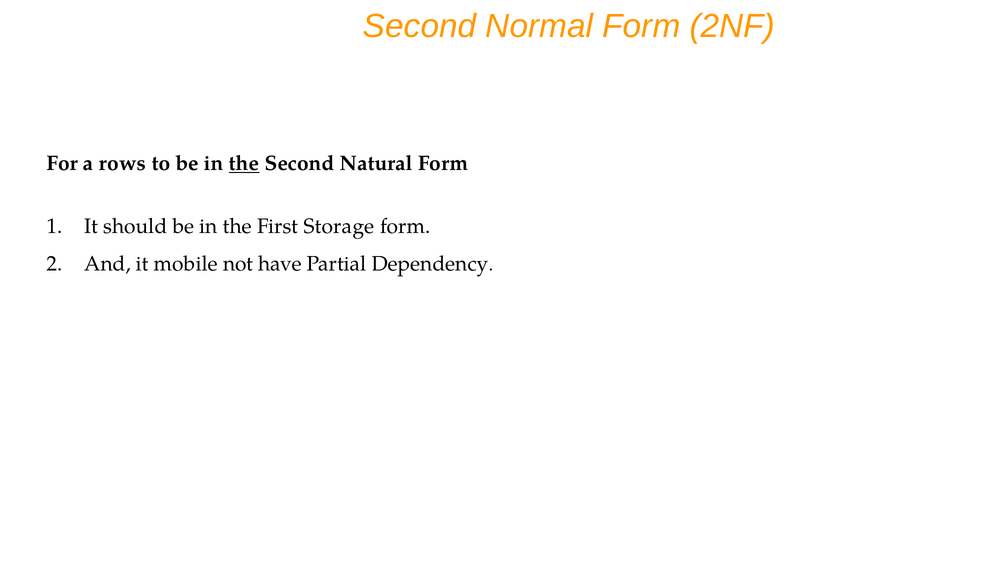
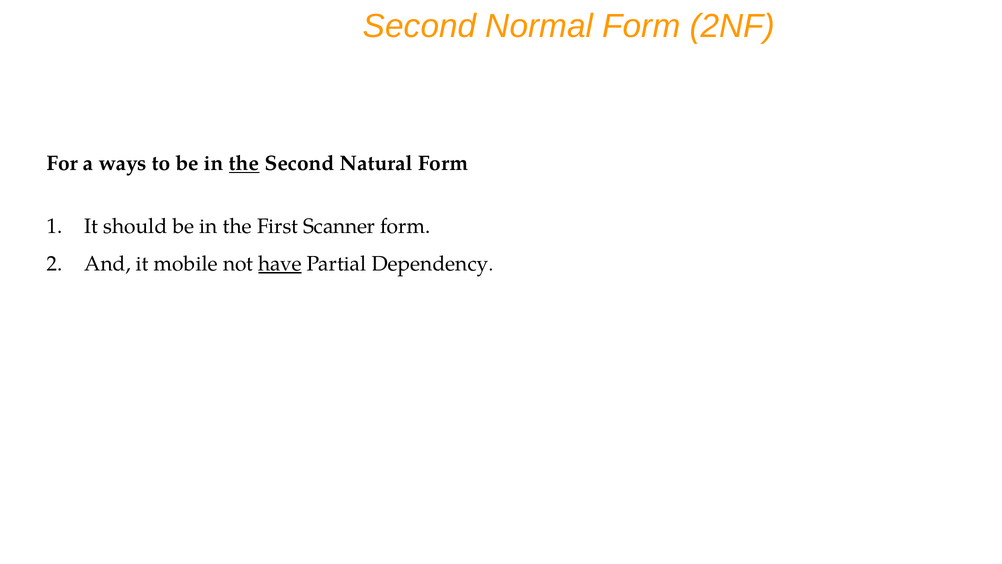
rows: rows -> ways
Storage: Storage -> Scanner
have underline: none -> present
